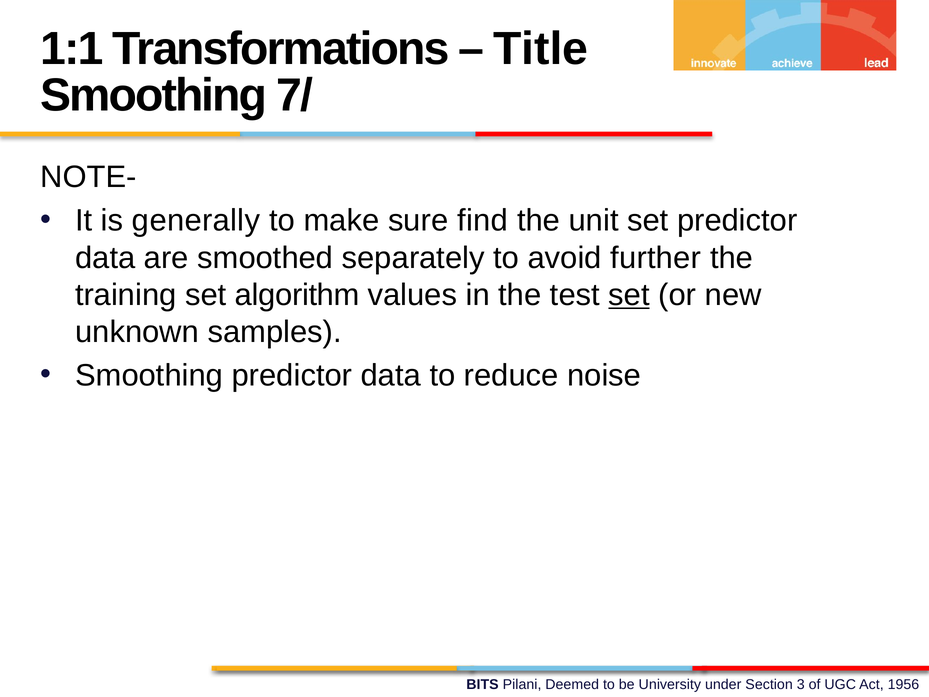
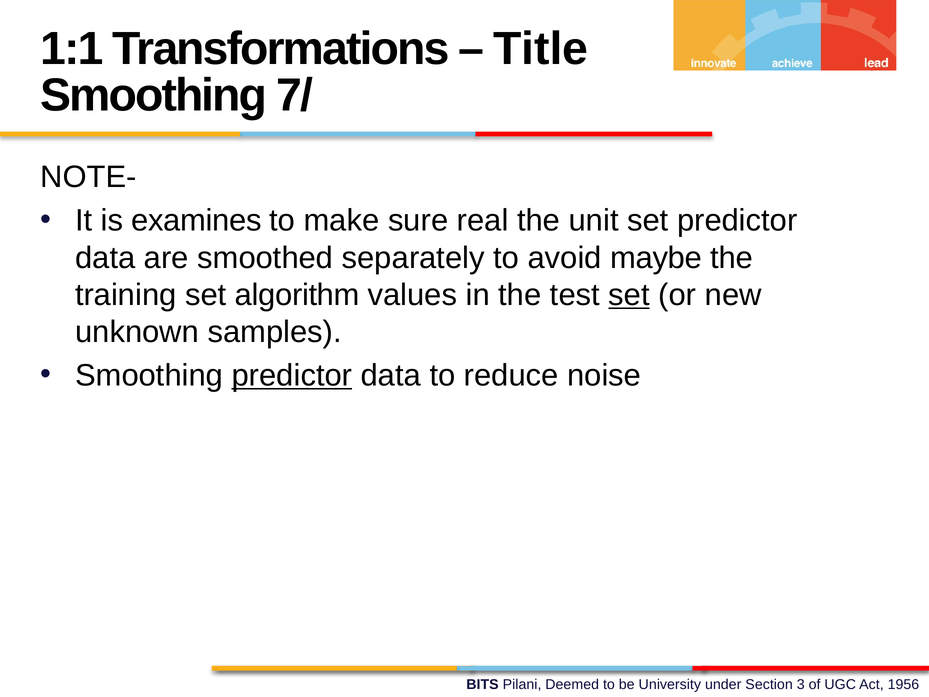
generally: generally -> examines
find: find -> real
further: further -> maybe
predictor at (292, 375) underline: none -> present
